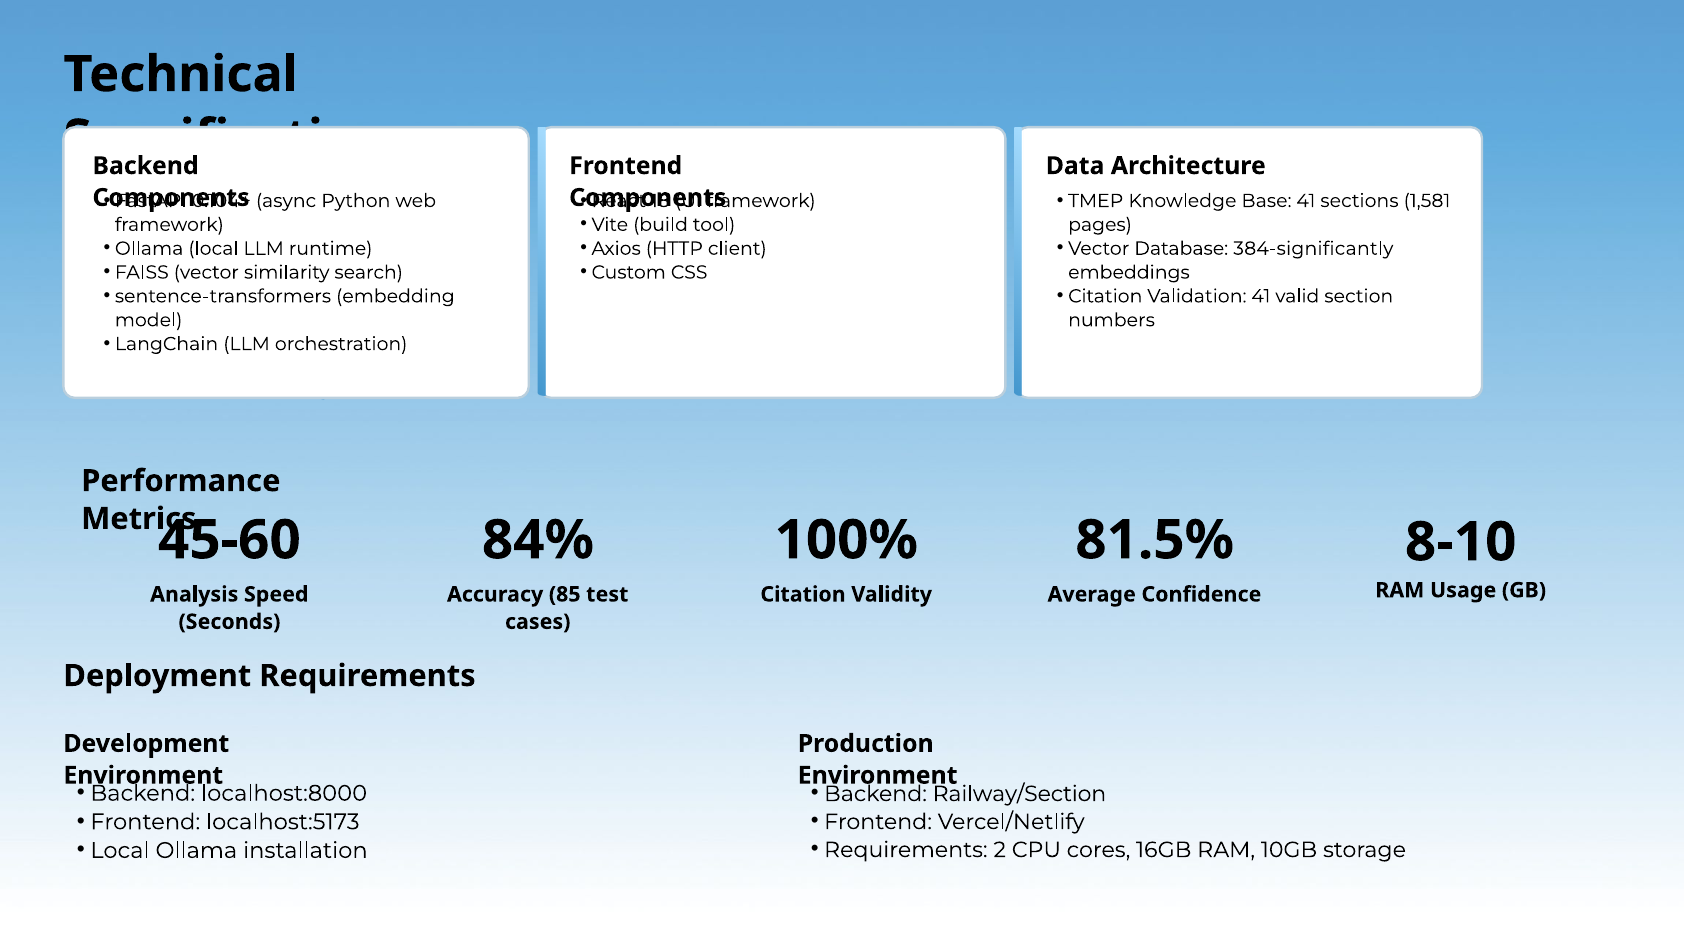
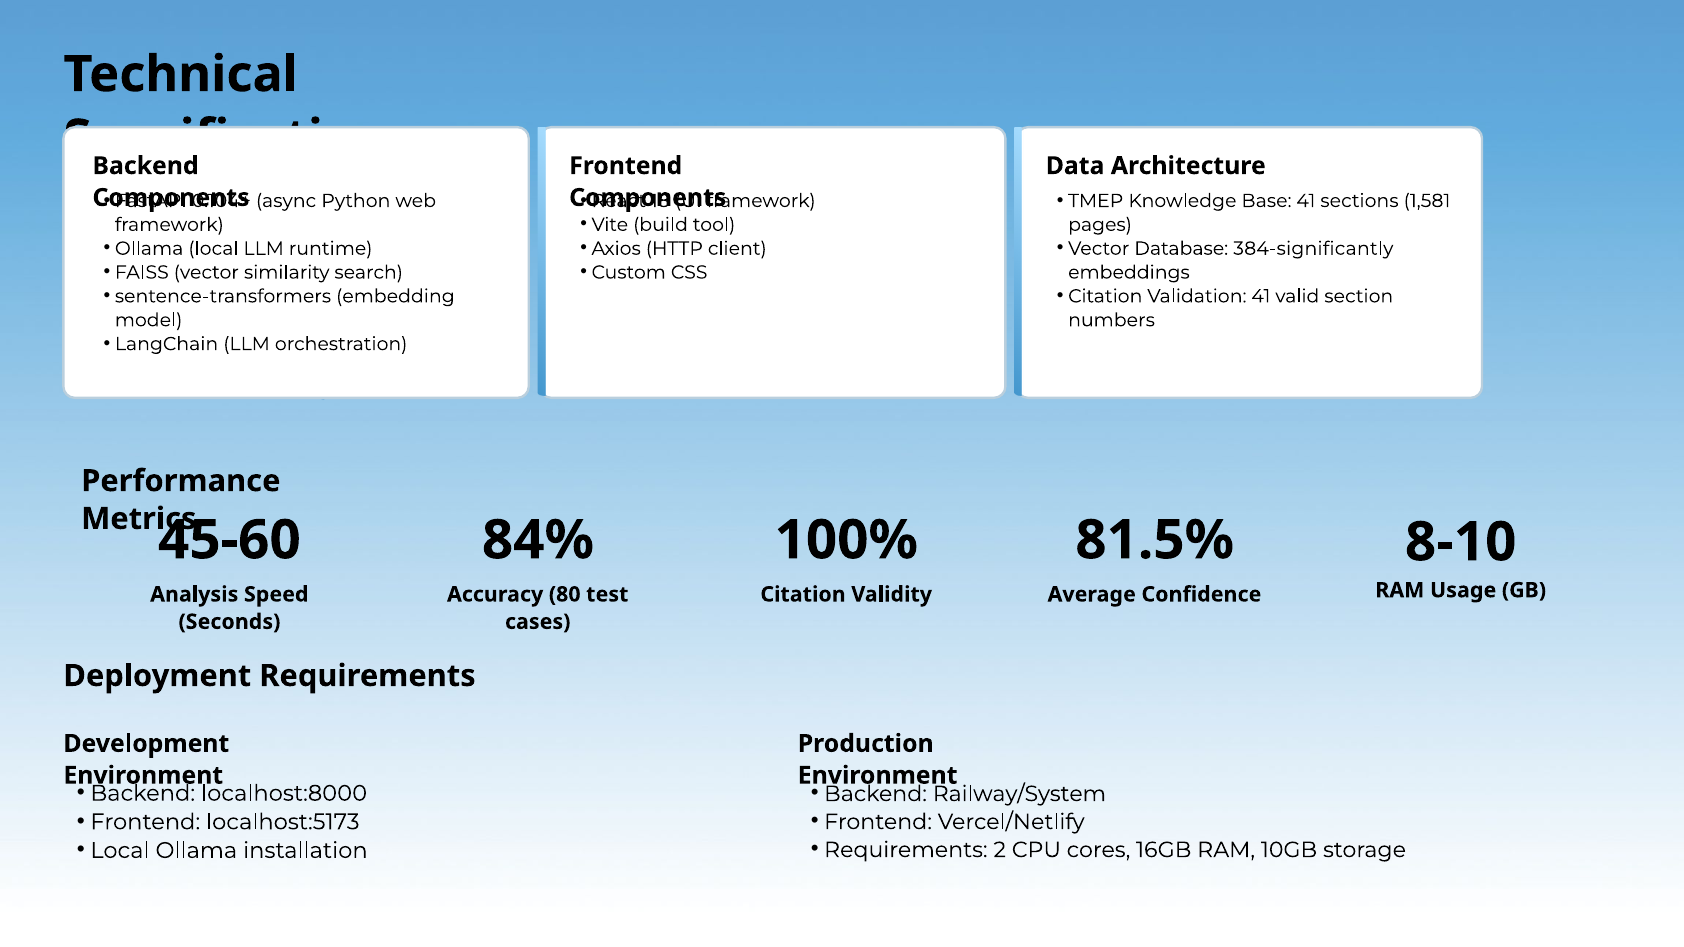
85: 85 -> 80
Railway/Section: Railway/Section -> Railway/System
